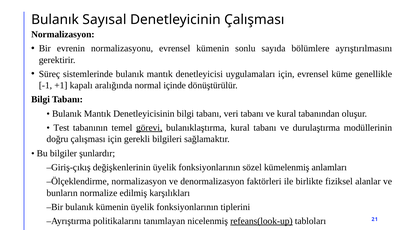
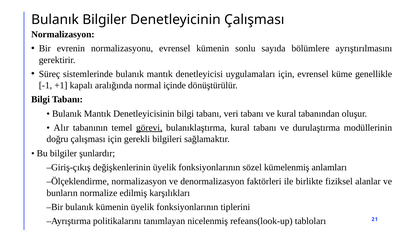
Bulanık Sayısal: Sayısal -> Bilgiler
Test: Test -> Alır
refeans(look-up underline: present -> none
